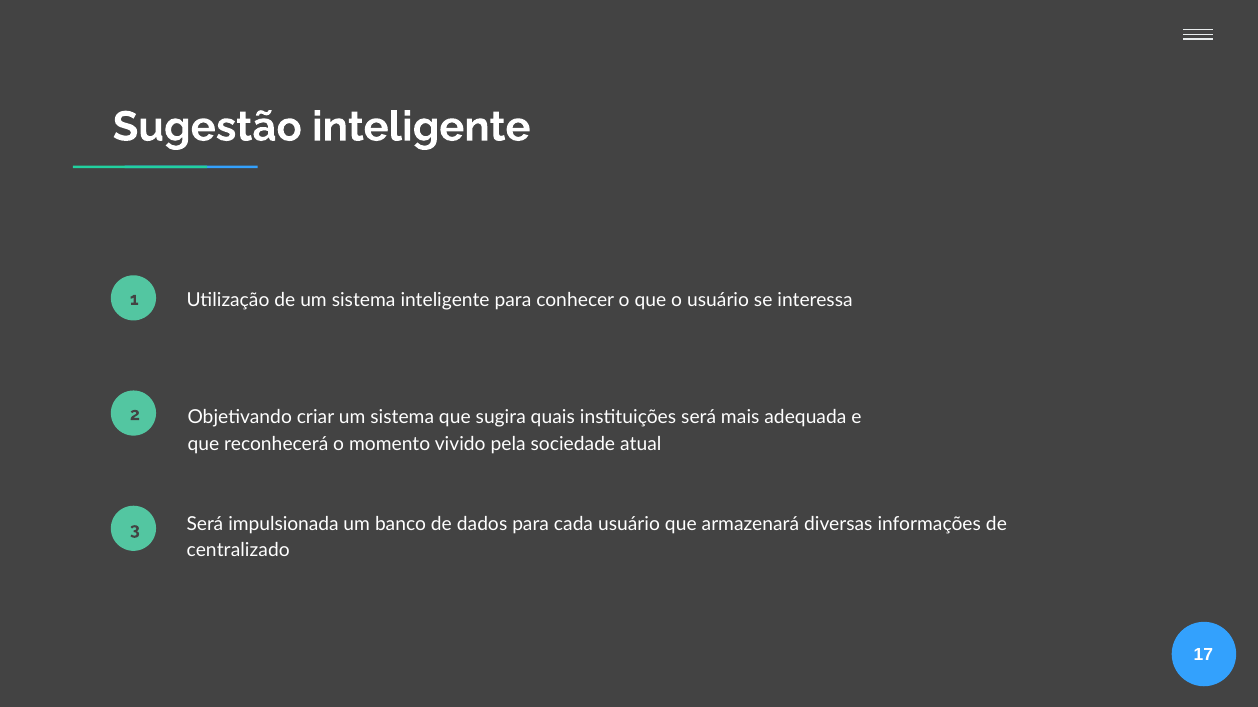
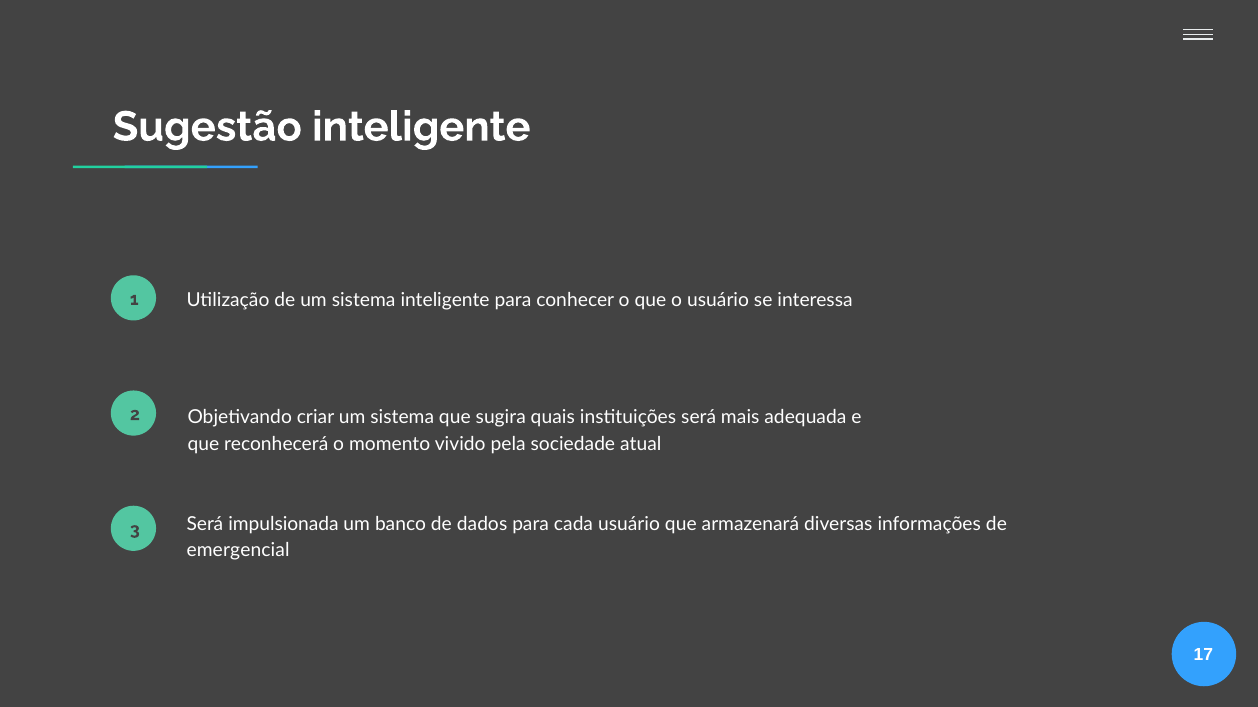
centralizado: centralizado -> emergencial
